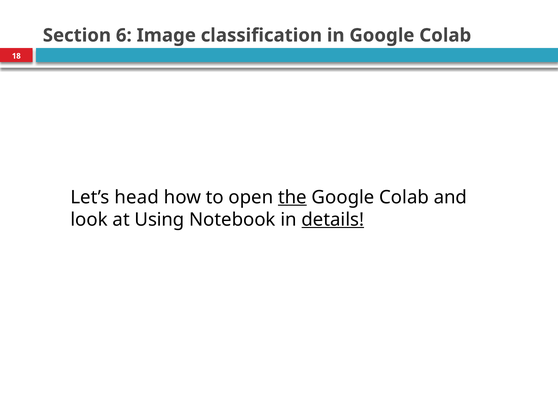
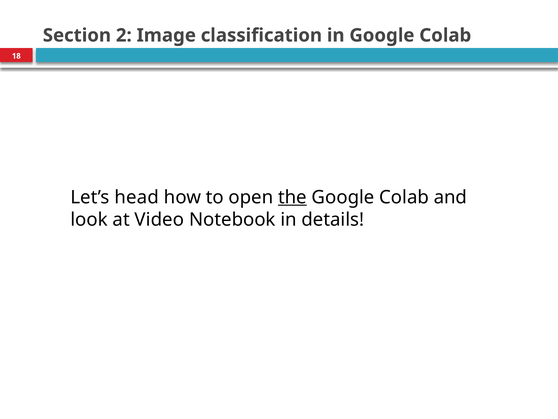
6: 6 -> 2
Using: Using -> Video
details underline: present -> none
